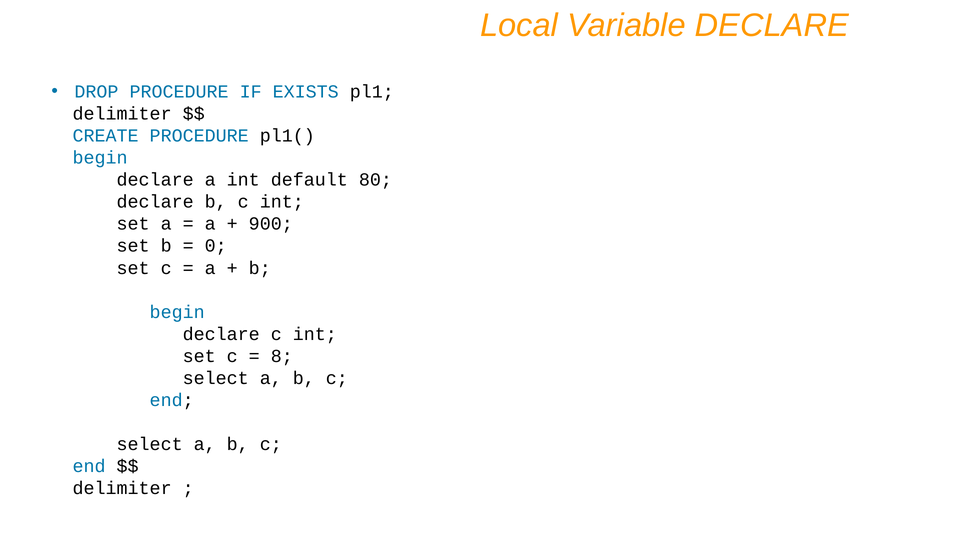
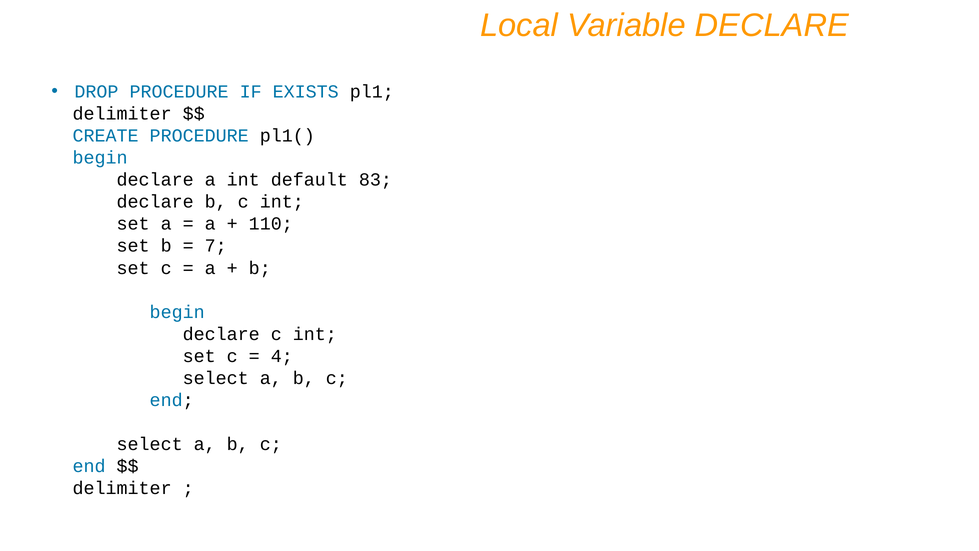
80: 80 -> 83
900: 900 -> 110
0: 0 -> 7
8: 8 -> 4
